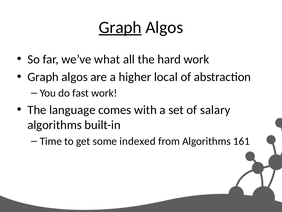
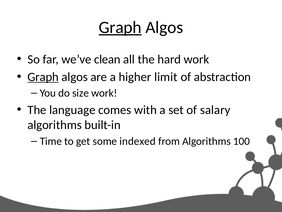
what: what -> clean
Graph at (43, 77) underline: none -> present
local: local -> limit
fast: fast -> size
161: 161 -> 100
